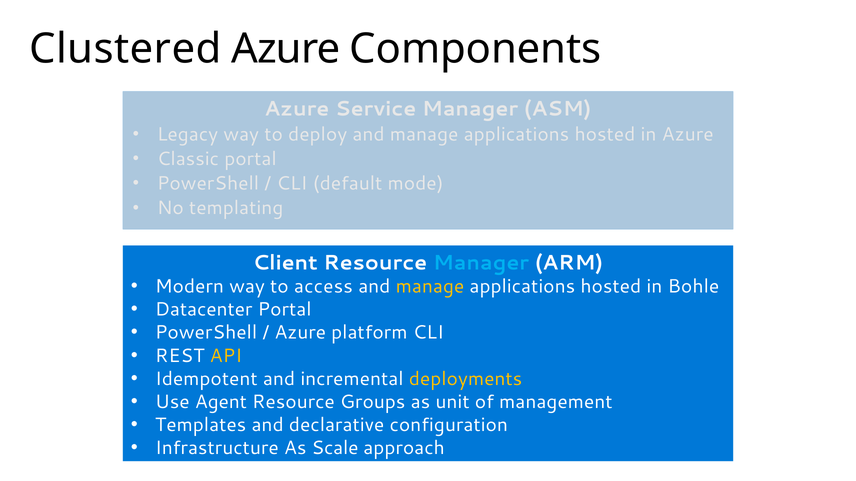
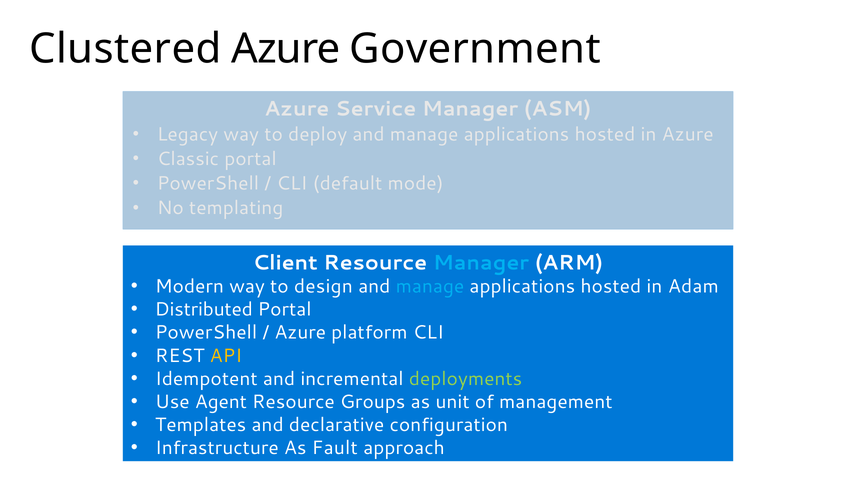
Components: Components -> Government
access: access -> design
manage at (430, 287) colour: yellow -> light blue
Bohle: Bohle -> Adam
Datacenter: Datacenter -> Distributed
deployments colour: yellow -> light green
Scale: Scale -> Fault
